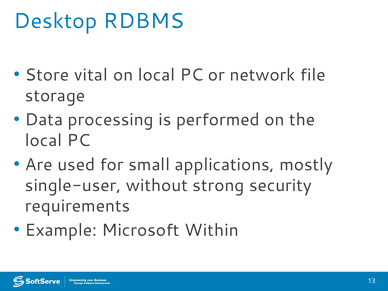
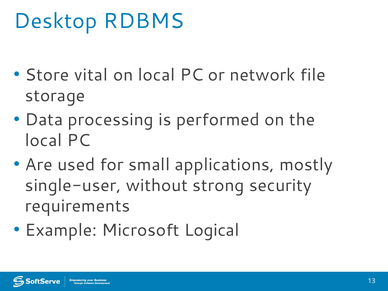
Within: Within -> Logical
